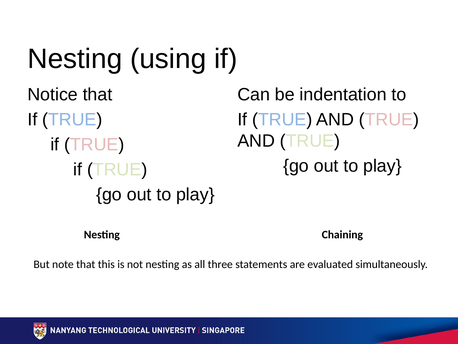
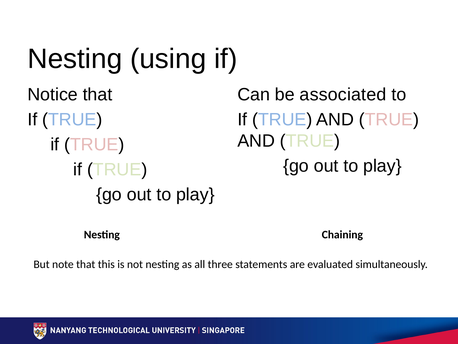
indentation: indentation -> associated
